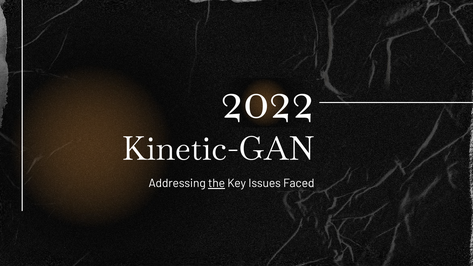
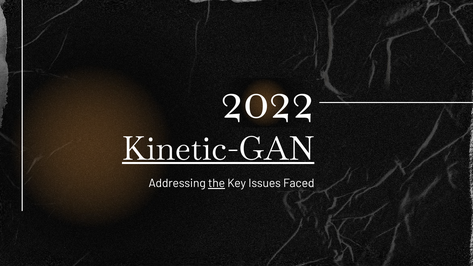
Kinetic-GAN underline: none -> present
